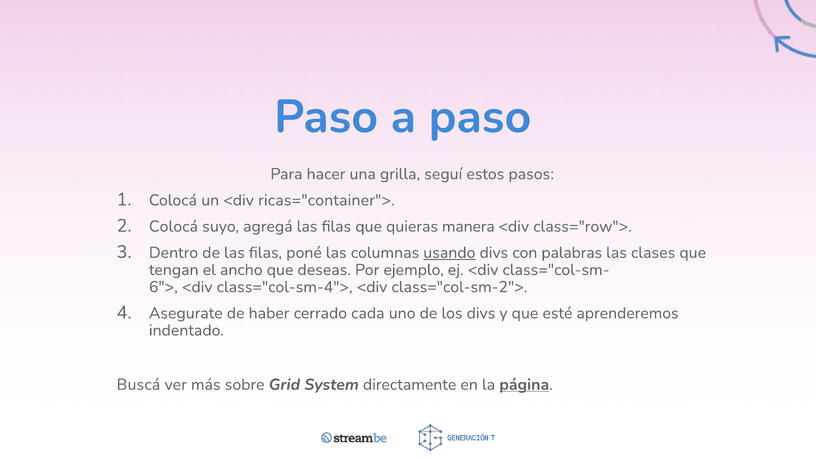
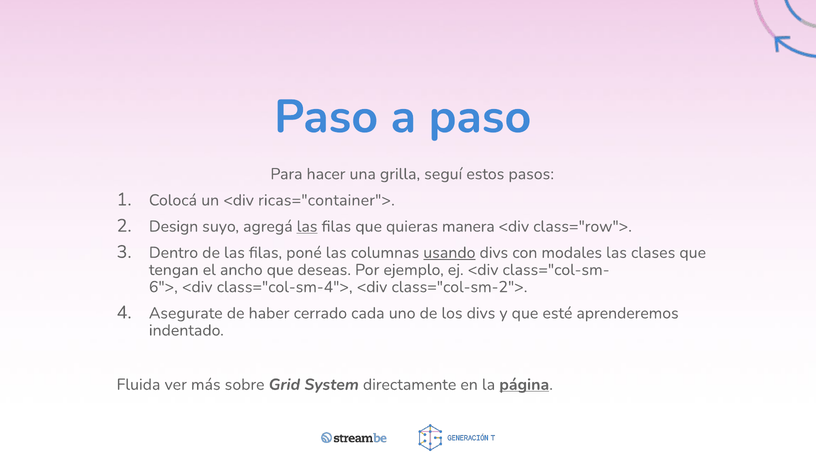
Colocá at (173, 226): Colocá -> Design
las at (307, 226) underline: none -> present
palabras: palabras -> modales
Buscá: Buscá -> Fluida
